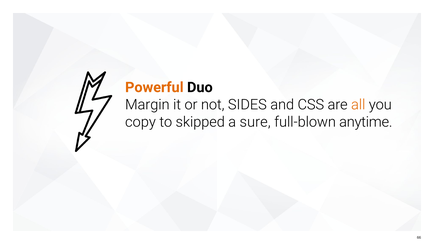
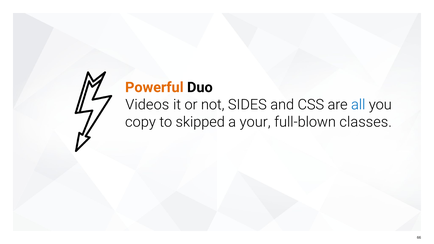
Margin: Margin -> Videos
all at (358, 105) colour: orange -> blue
sure: sure -> your
anytime: anytime -> classes
